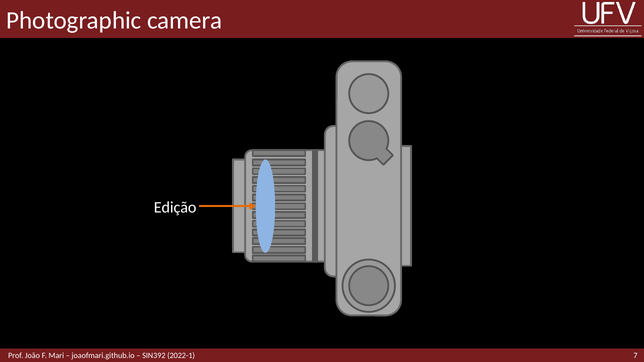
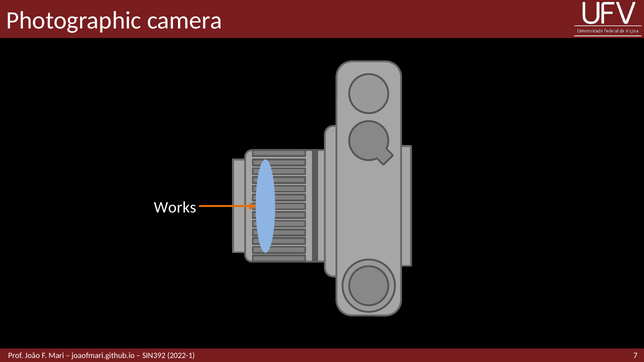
Edição: Edição -> Works
